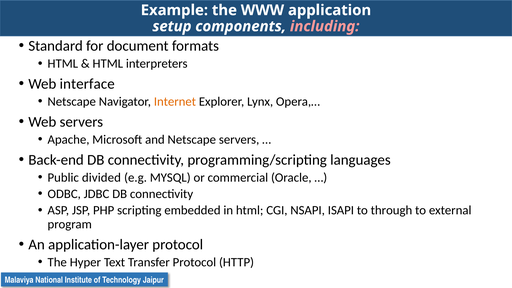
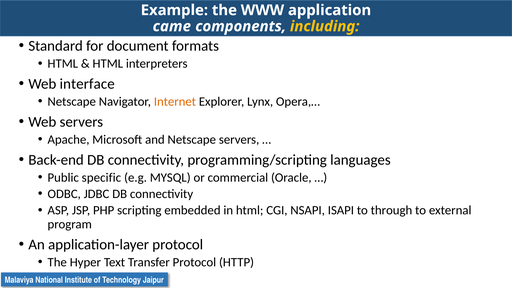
setup: setup -> came
including colour: pink -> yellow
divided: divided -> specific
